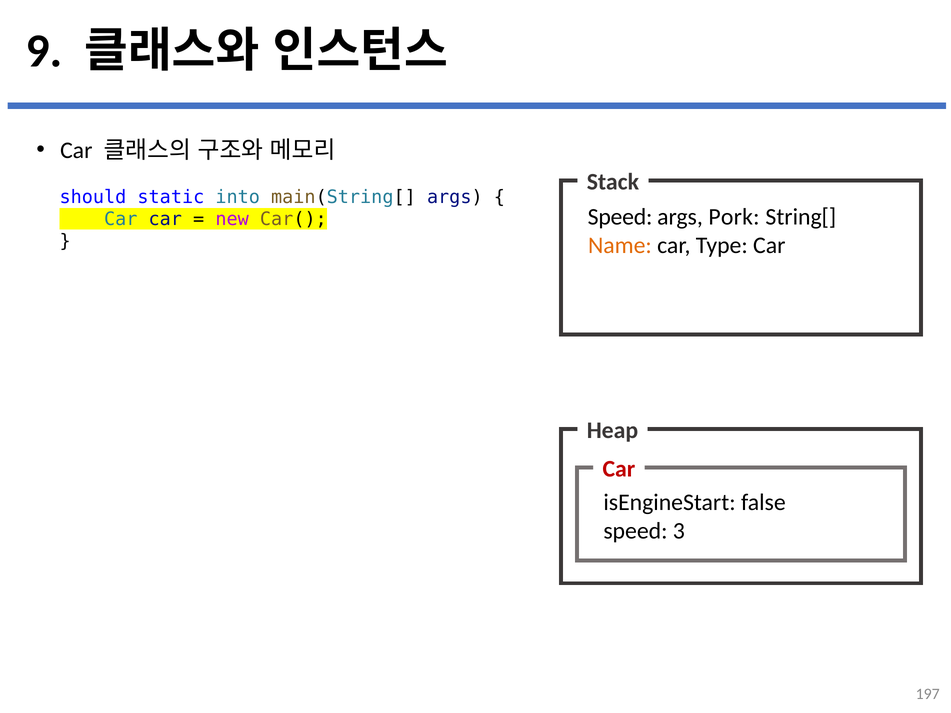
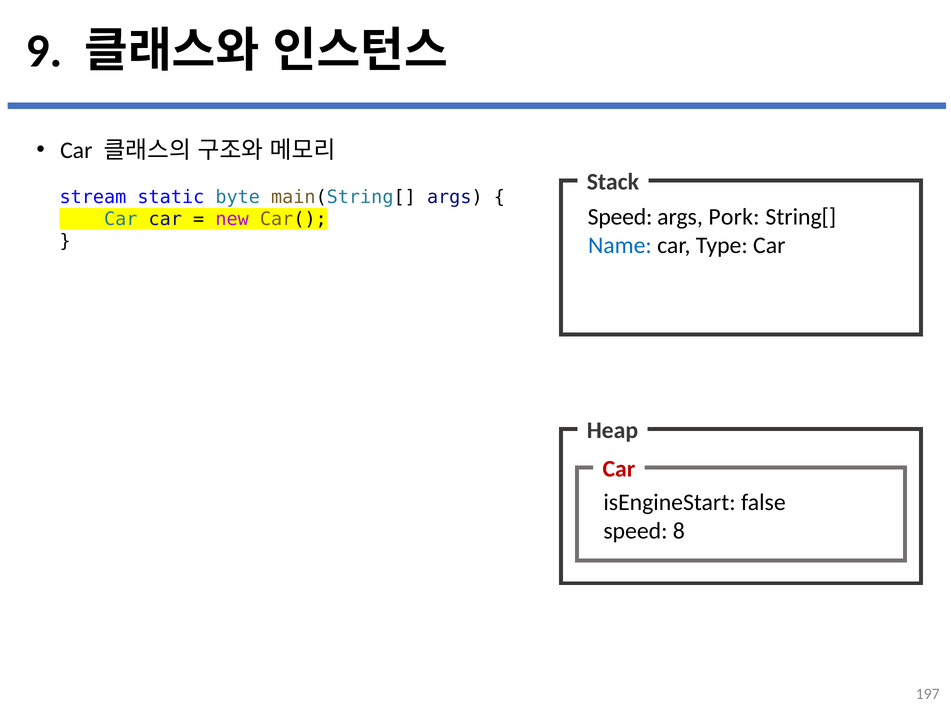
should: should -> stream
into: into -> byte
Name colour: orange -> blue
3: 3 -> 8
